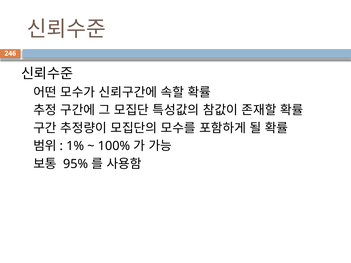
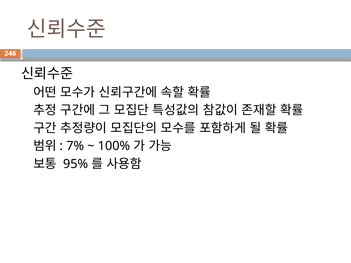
1%: 1% -> 7%
